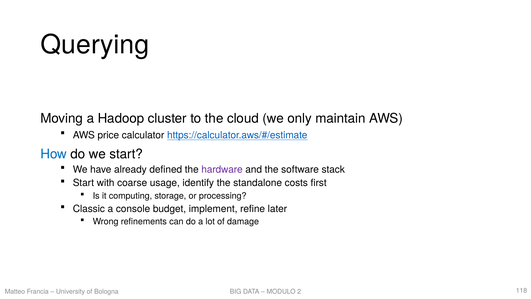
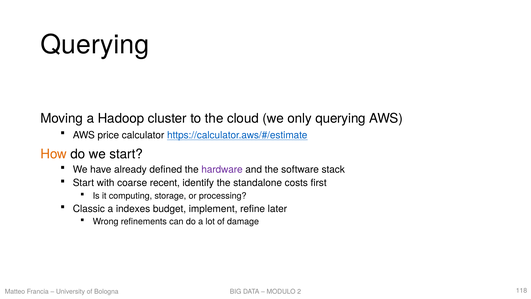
only maintain: maintain -> querying
How colour: blue -> orange
usage: usage -> recent
console: console -> indexes
